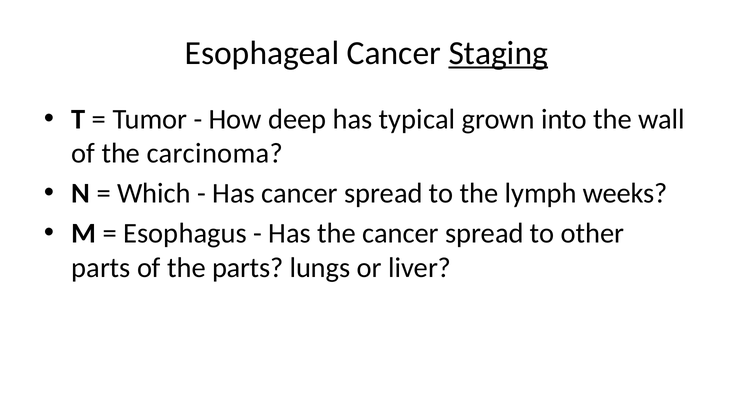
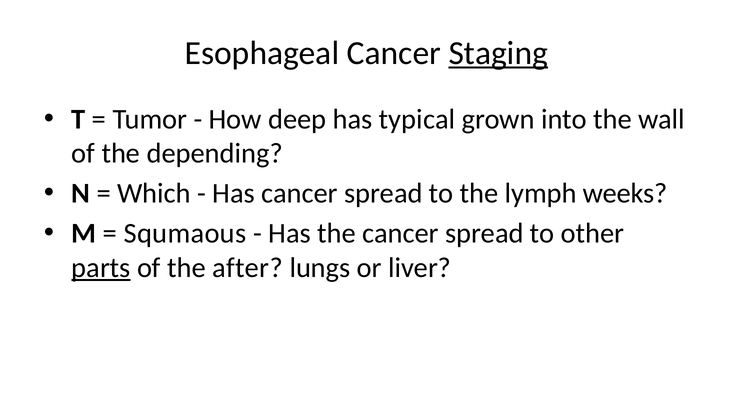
carcinoma: carcinoma -> depending
Esophagus: Esophagus -> Squmaous
parts at (101, 267) underline: none -> present
the parts: parts -> after
